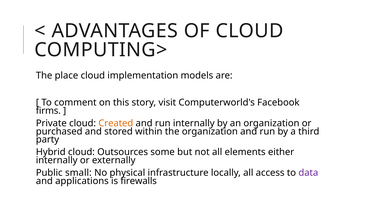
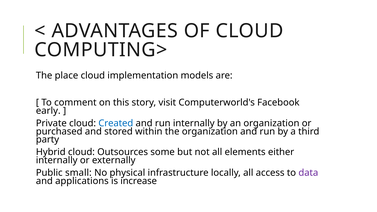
firms: firms -> early
Created colour: orange -> blue
firewalls: firewalls -> increase
